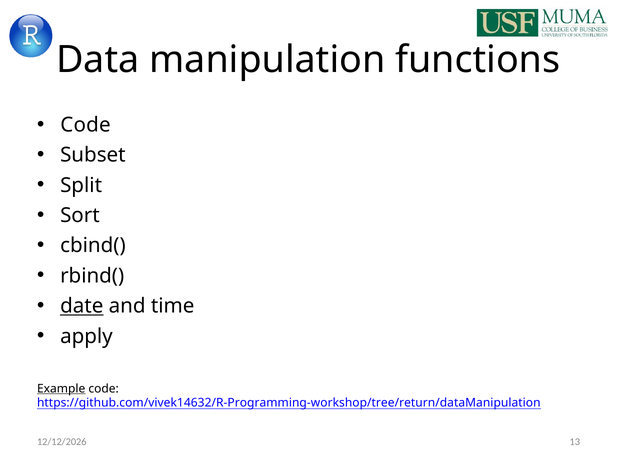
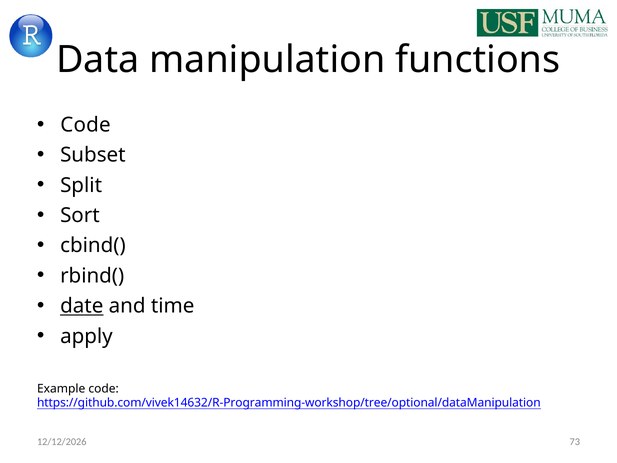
Example underline: present -> none
https://github.com/vivek14632/R-Programming-workshop/tree/return/dataManipulation: https://github.com/vivek14632/R-Programming-workshop/tree/return/dataManipulation -> https://github.com/vivek14632/R-Programming-workshop/tree/optional/dataManipulation
13: 13 -> 73
